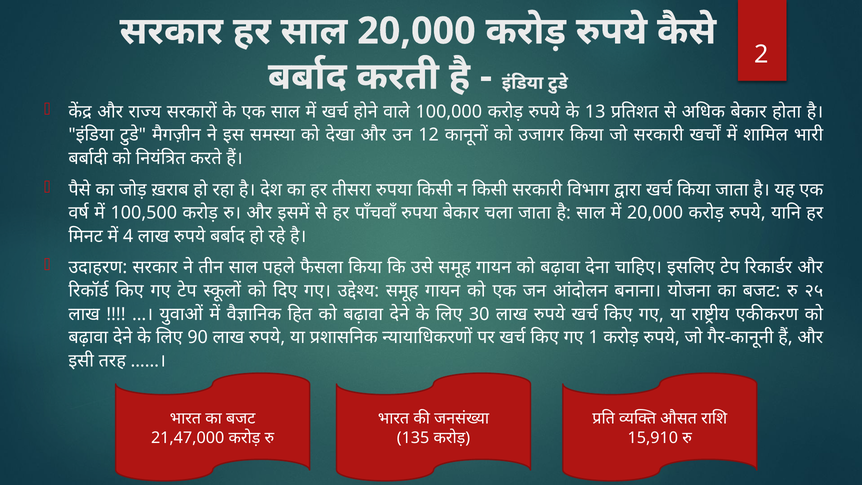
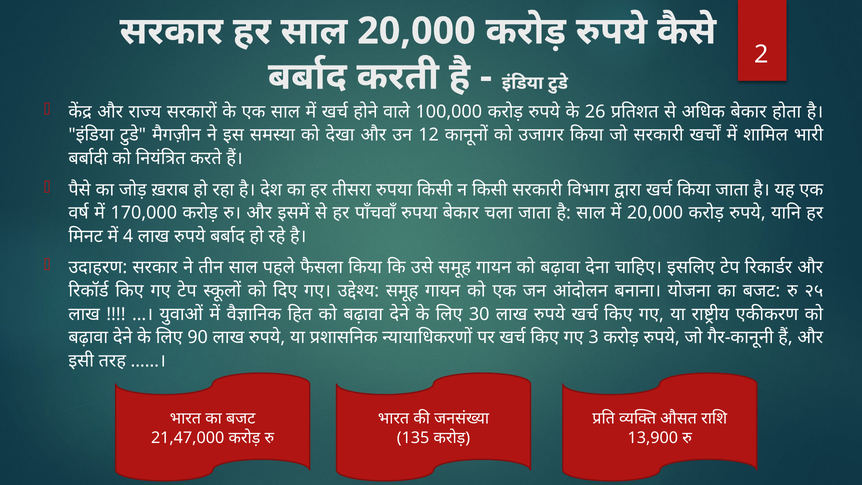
13: 13 -> 26
100,500: 100,500 -> 170,000
1: 1 -> 3
15,910: 15,910 -> 13,900
